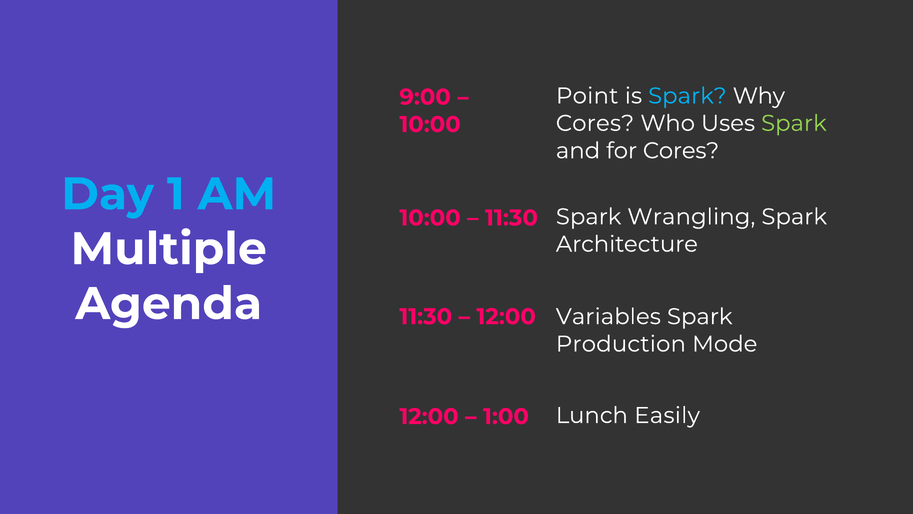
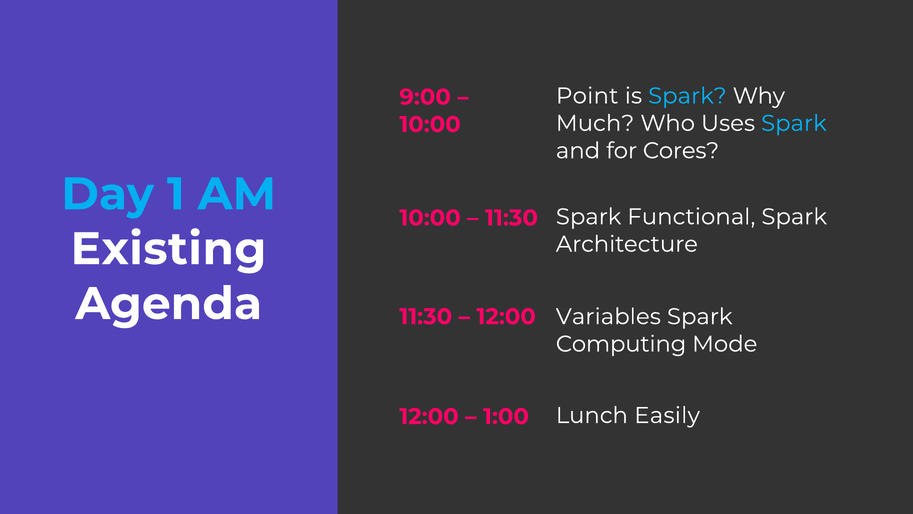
Cores at (595, 123): Cores -> Much
Spark at (794, 123) colour: light green -> light blue
Wrangling: Wrangling -> Functional
Multiple: Multiple -> Existing
Production: Production -> Computing
